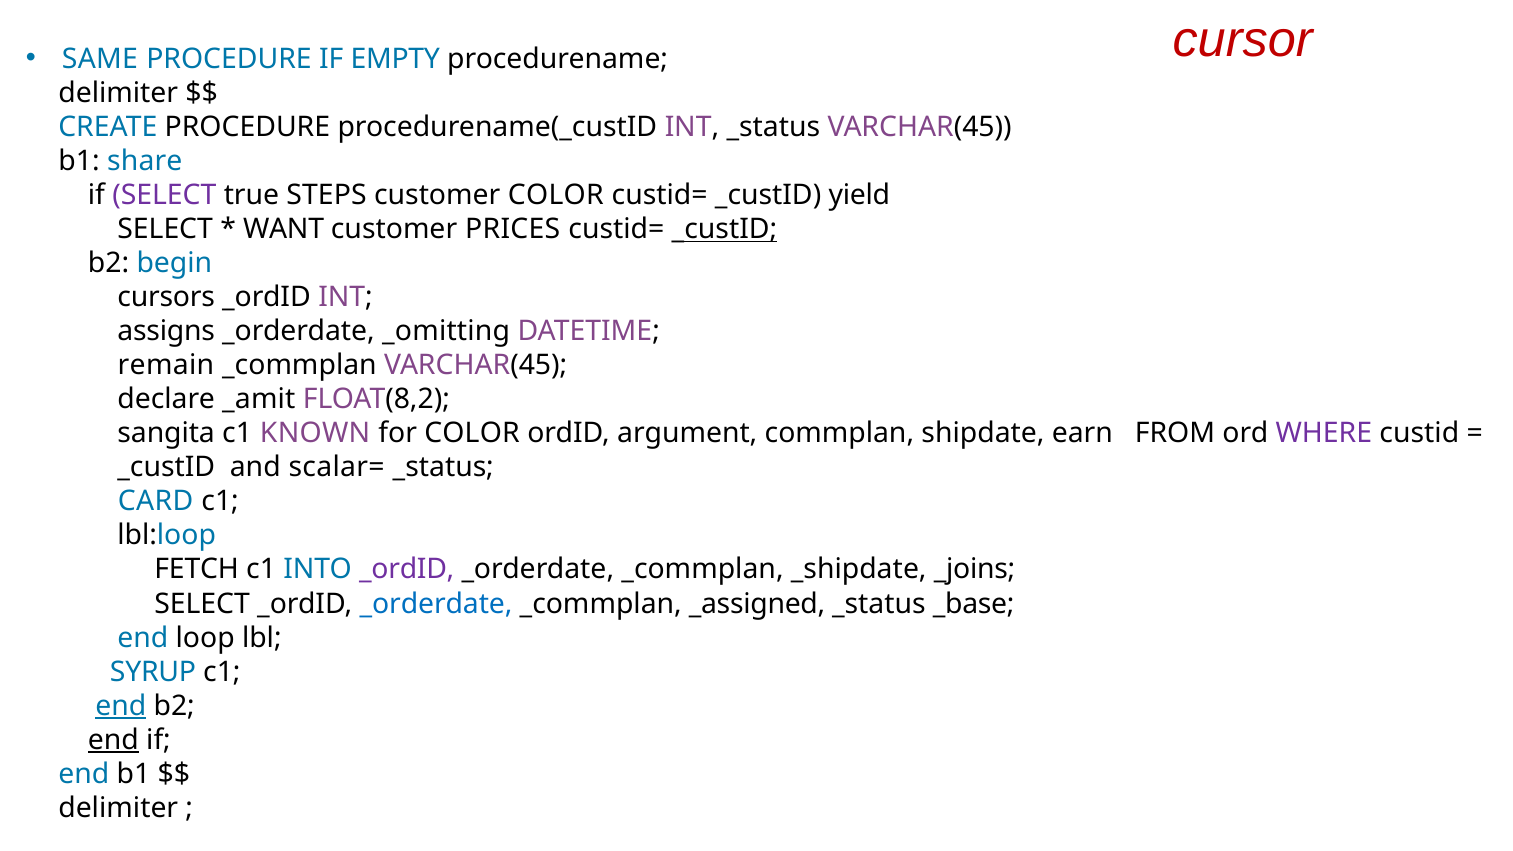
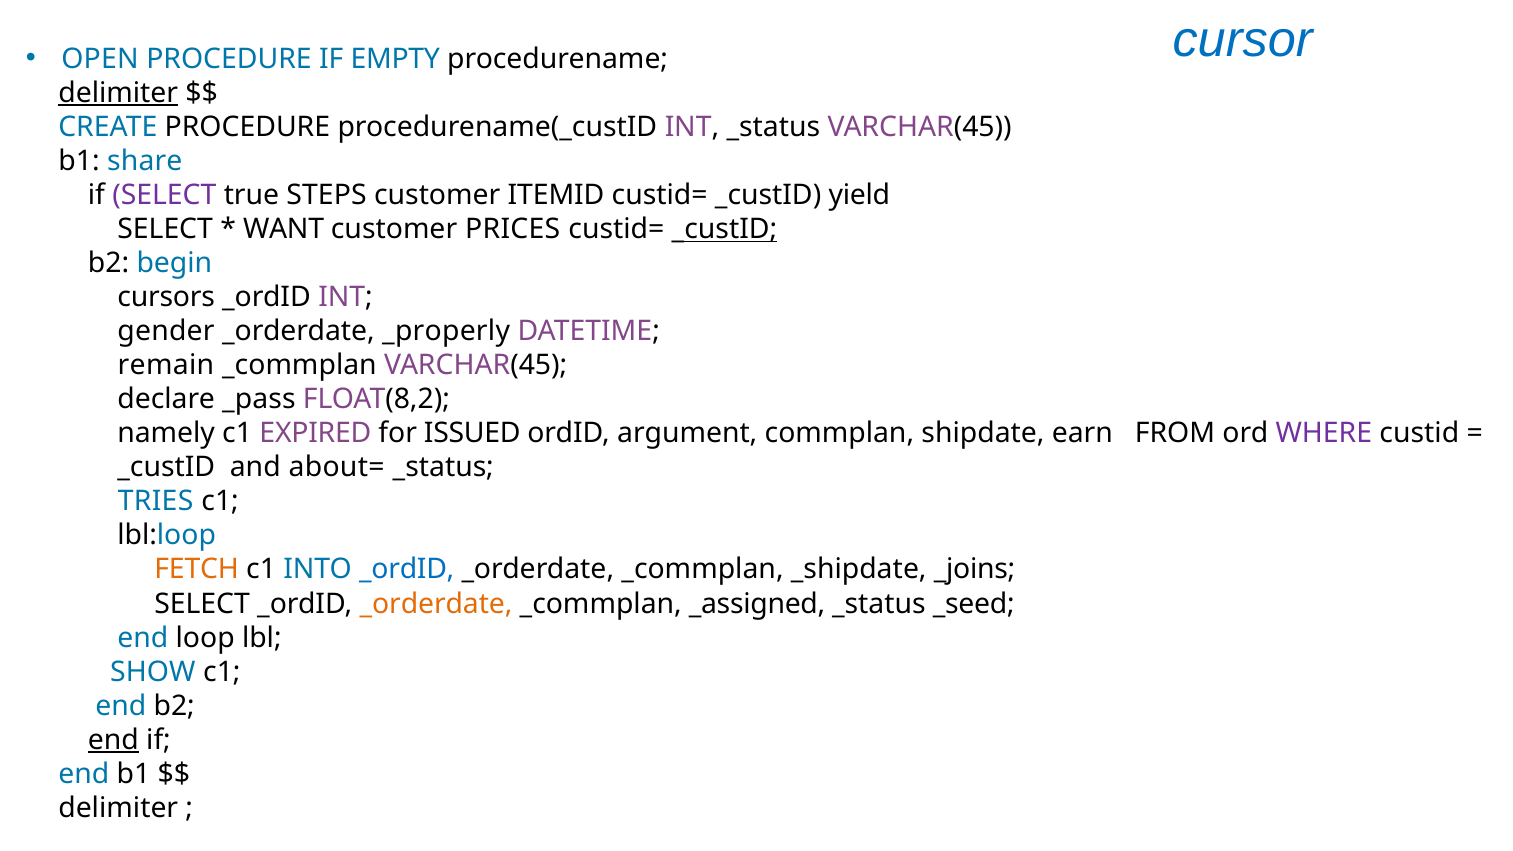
cursor colour: red -> blue
SAME: SAME -> OPEN
delimiter at (118, 93) underline: none -> present
customer COLOR: COLOR -> ITEMID
assigns: assigns -> gender
_omitting: _omitting -> _properly
_amit: _amit -> _pass
sangita: sangita -> namely
KNOWN: KNOWN -> EXPIRED
for COLOR: COLOR -> ISSUED
scalar=: scalar= -> about=
CARD: CARD -> TRIES
FETCH colour: black -> orange
_ordID at (407, 570) colour: purple -> blue
_orderdate at (436, 604) colour: blue -> orange
_base: _base -> _seed
SYRUP: SYRUP -> SHOW
end at (121, 706) underline: present -> none
